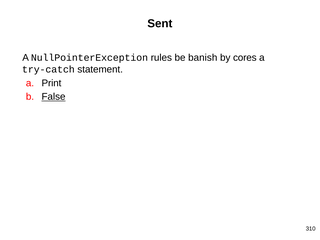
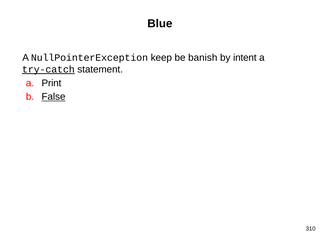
Sent: Sent -> Blue
rules: rules -> keep
cores: cores -> intent
try-catch underline: none -> present
